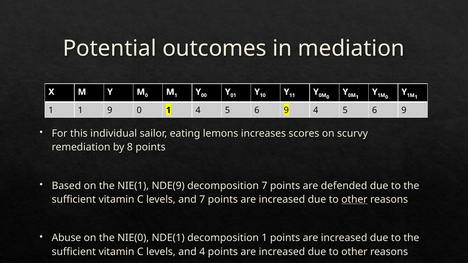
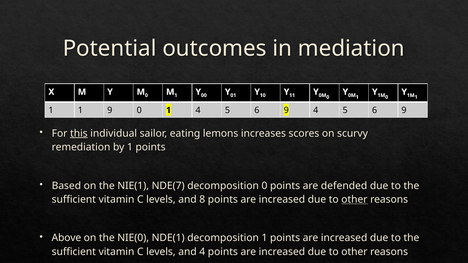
this underline: none -> present
by 8: 8 -> 1
NDE(9: NDE(9 -> NDE(7
decomposition 7: 7 -> 0
and 7: 7 -> 8
Abuse: Abuse -> Above
